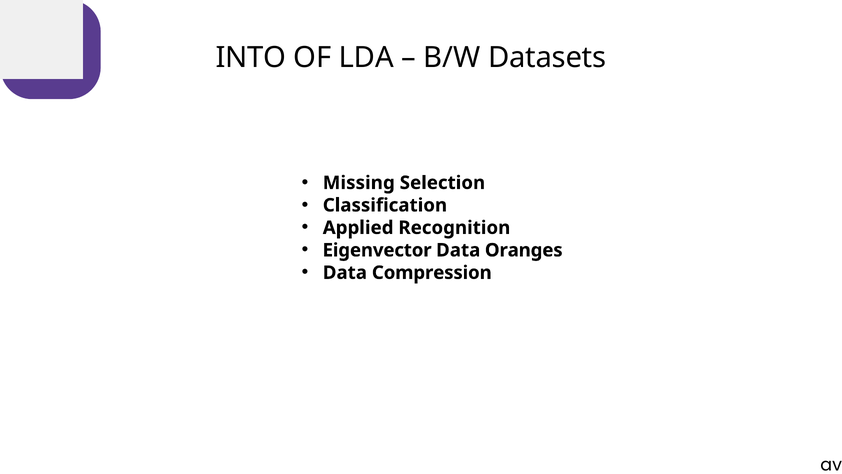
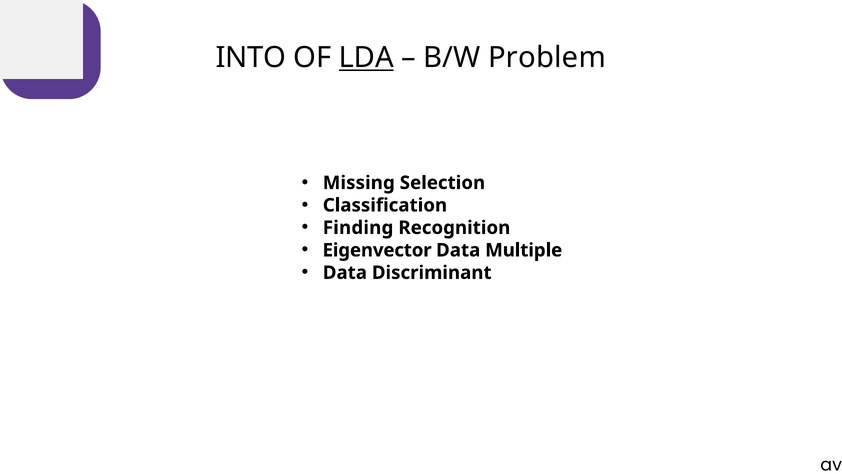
LDA underline: none -> present
Datasets: Datasets -> Problem
Applied: Applied -> Finding
Oranges: Oranges -> Multiple
Compression: Compression -> Discriminant
